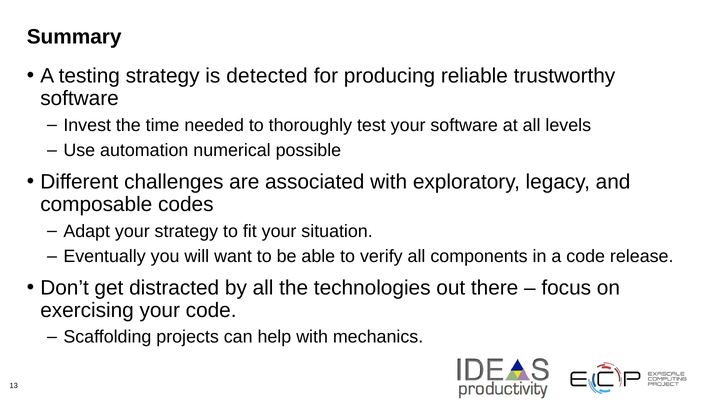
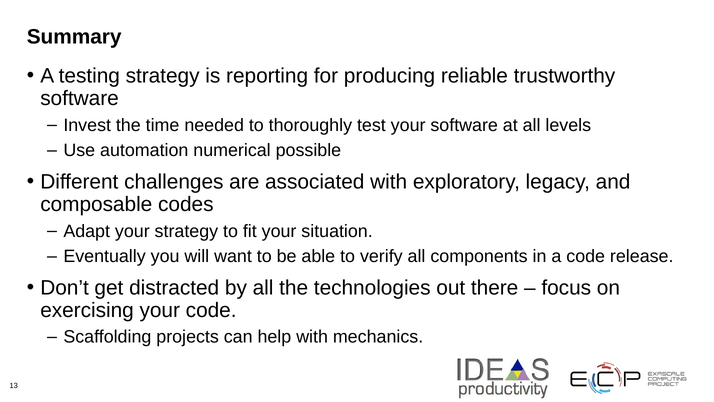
detected: detected -> reporting
